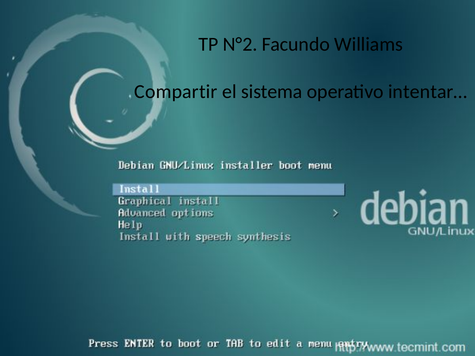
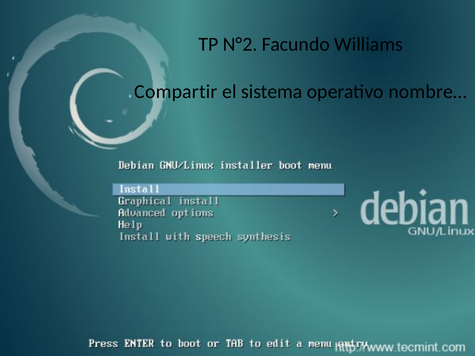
intentar…: intentar… -> nombre…
